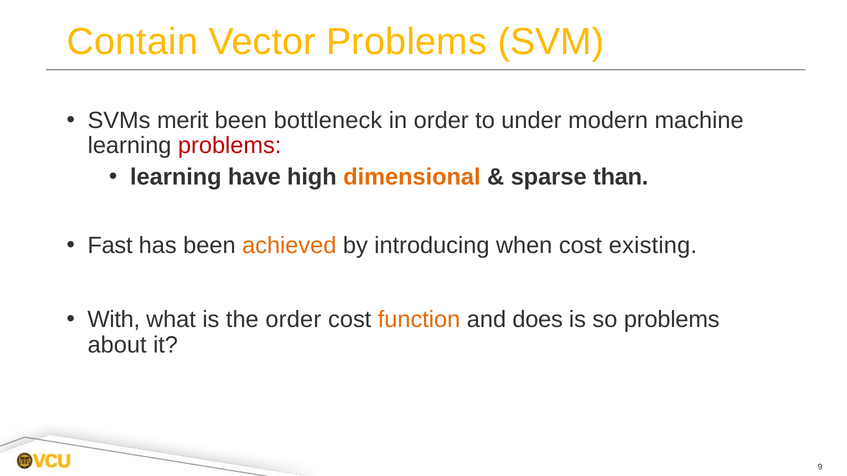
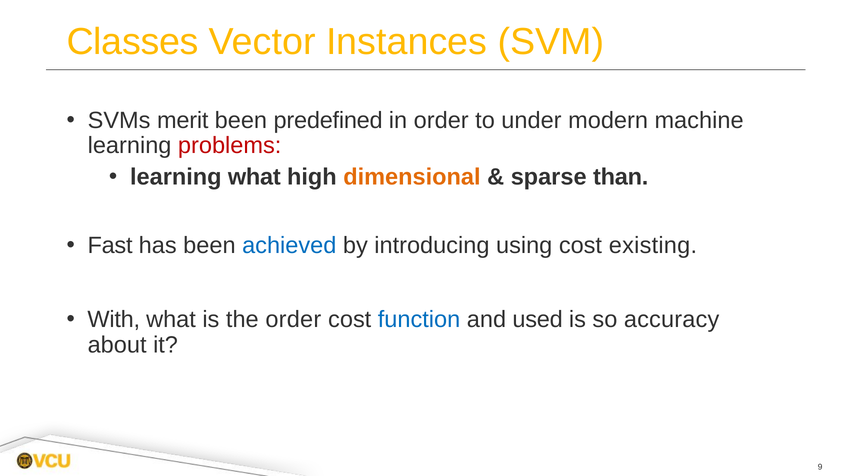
Contain: Contain -> Classes
Vector Problems: Problems -> Instances
bottleneck: bottleneck -> predefined
learning have: have -> what
achieved colour: orange -> blue
when: when -> using
function colour: orange -> blue
does: does -> used
so problems: problems -> accuracy
